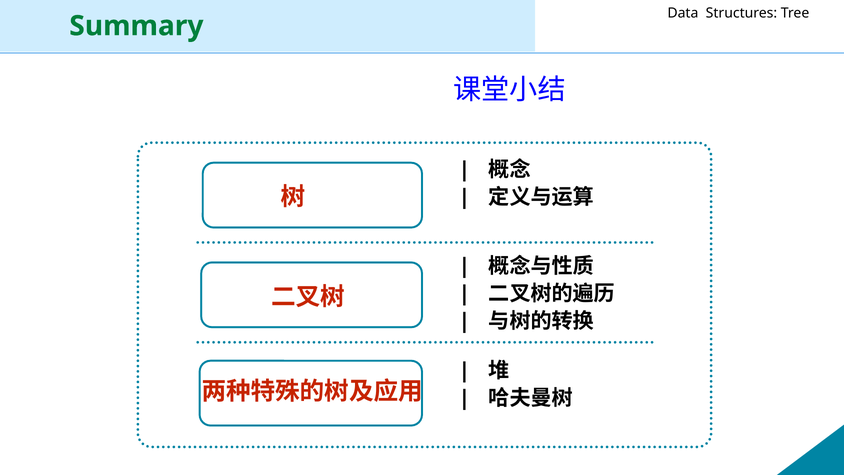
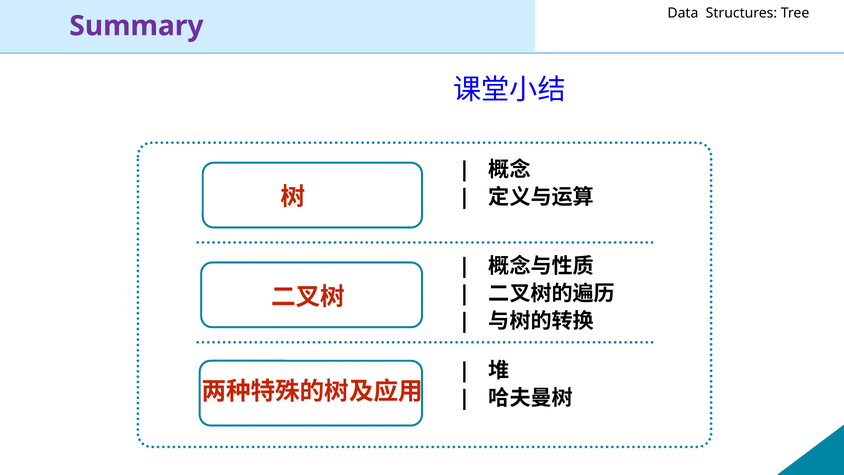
Summary colour: green -> purple
